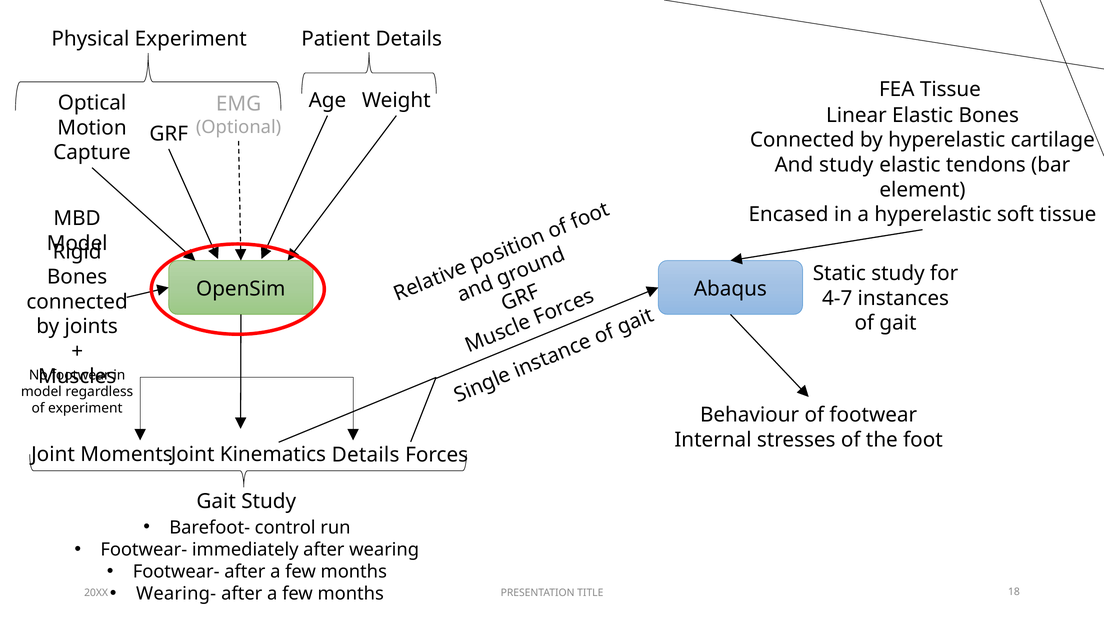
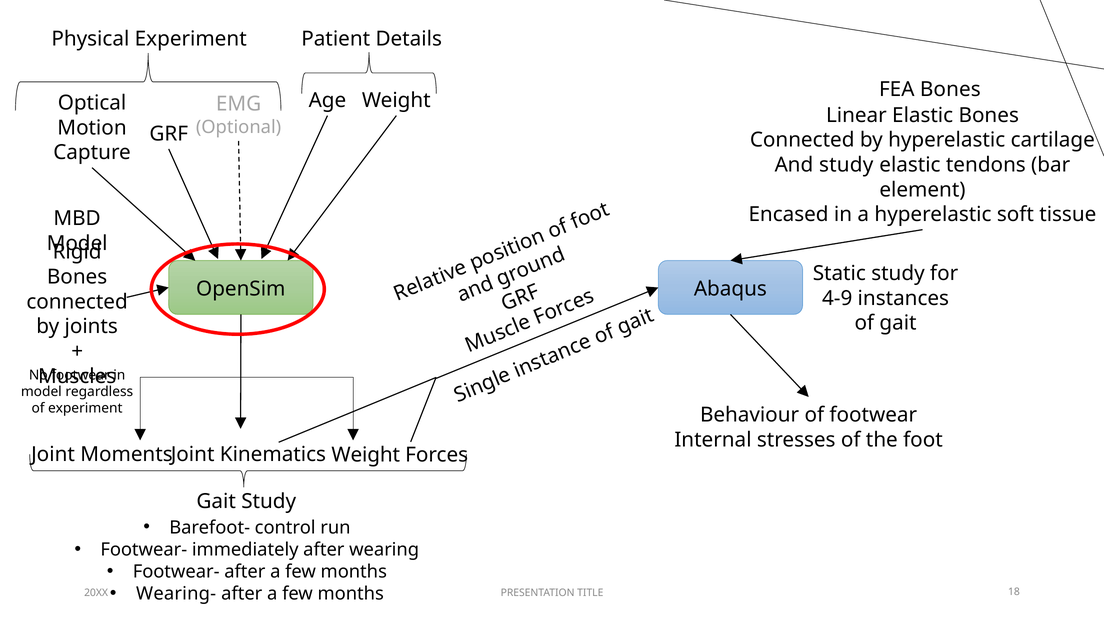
FEA Tissue: Tissue -> Bones
4-7: 4-7 -> 4-9
Moments Details: Details -> Weight
